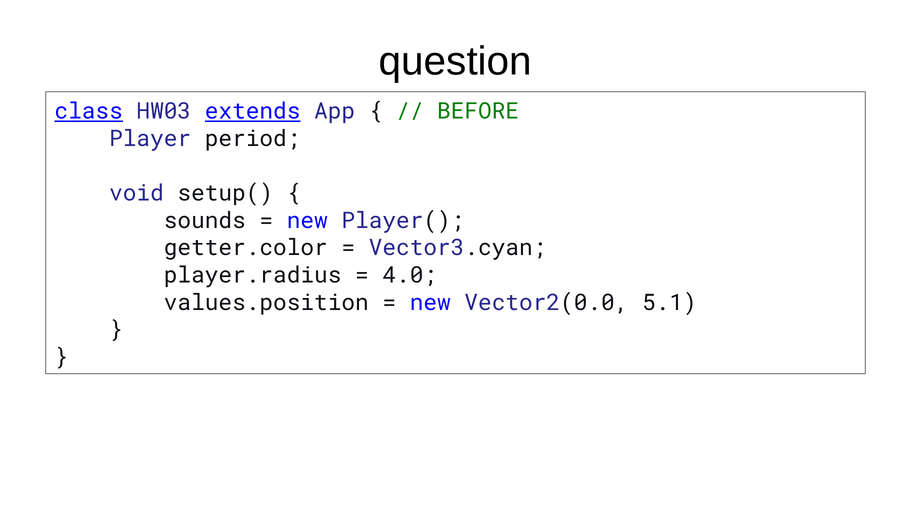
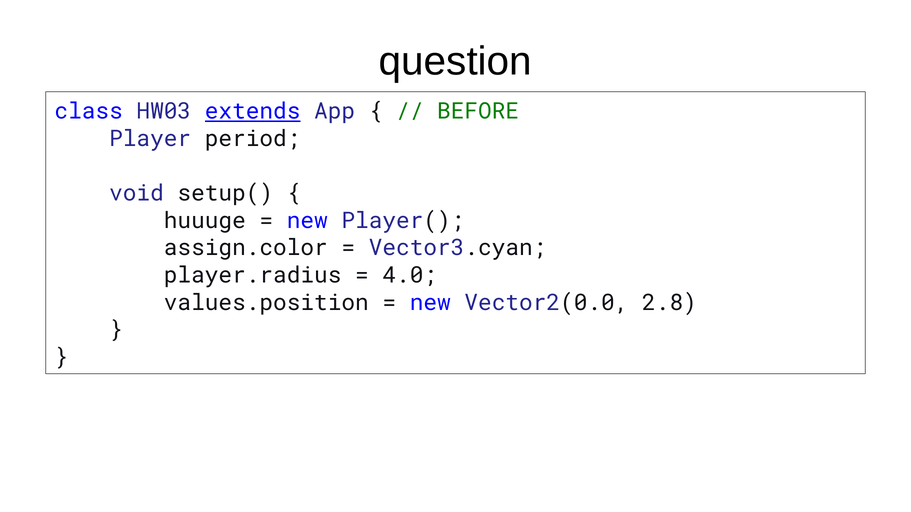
class underline: present -> none
sounds: sounds -> huuuge
getter.color: getter.color -> assign.color
5.1: 5.1 -> 2.8
